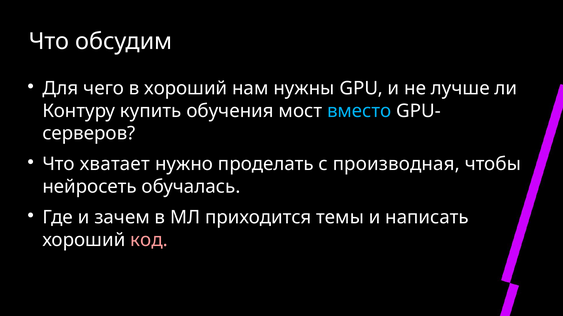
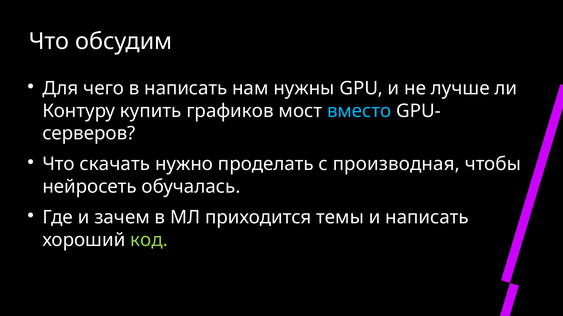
в хороший: хороший -> написать
обучения: обучения -> графиков
хватает: хватает -> скачать
код colour: pink -> light green
